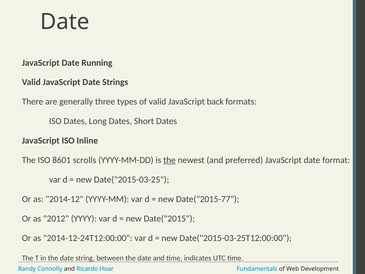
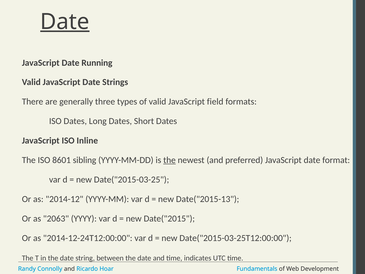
Date at (65, 22) underline: none -> present
back: back -> field
scrolls: scrolls -> sibling
Date("2015-77: Date("2015-77 -> Date("2015-13
2012: 2012 -> 2063
